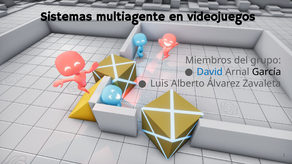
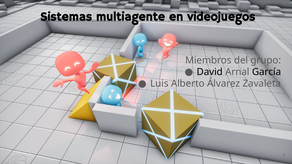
David colour: blue -> black
